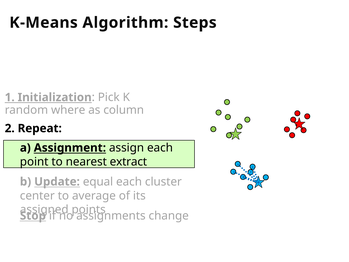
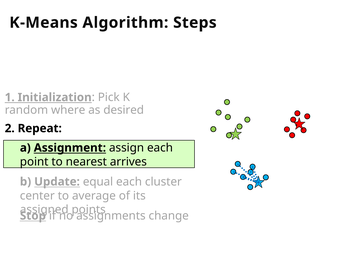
column: column -> desired
extract: extract -> arrives
